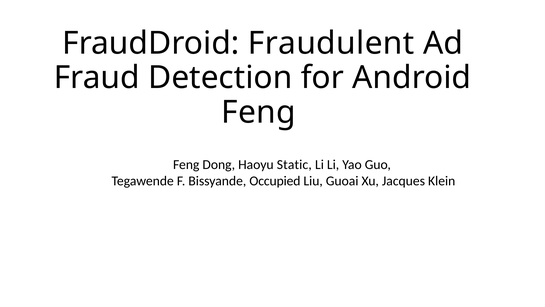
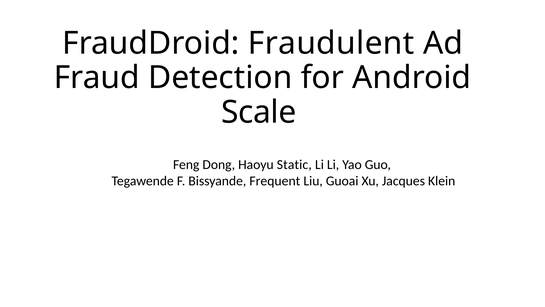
Feng at (258, 112): Feng -> Scale
Occupied: Occupied -> Frequent
